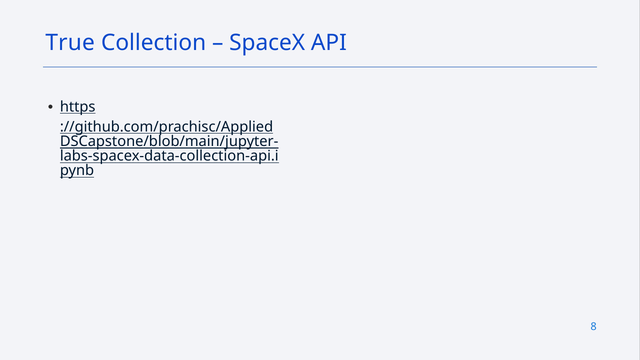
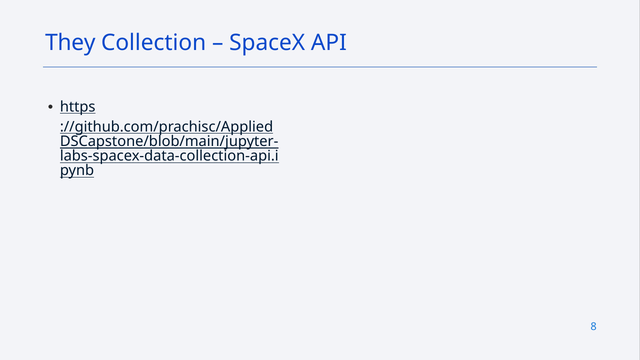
True: True -> They
